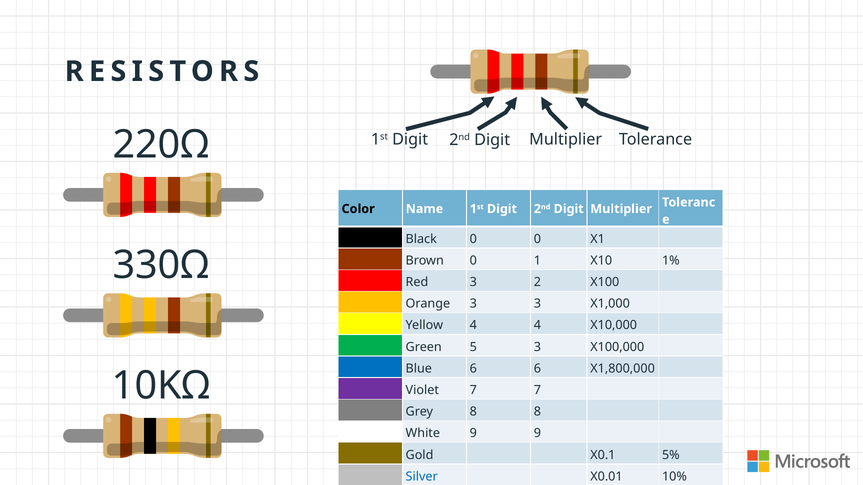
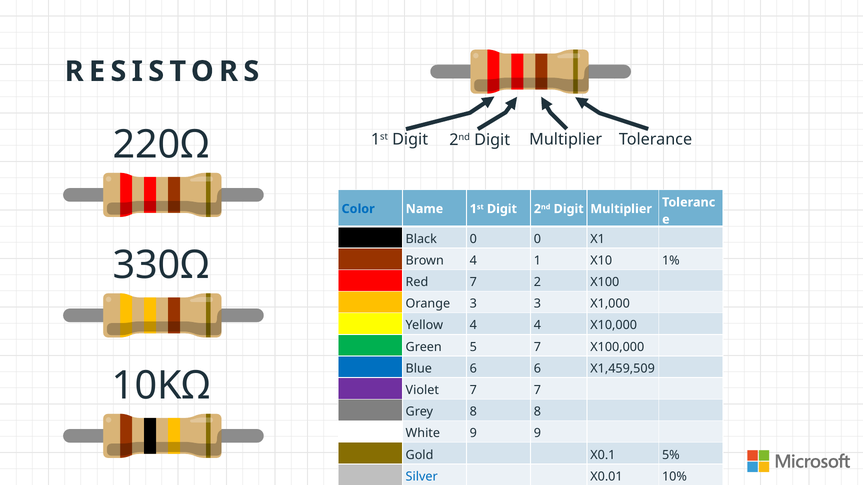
Color colour: black -> blue
Brown 0: 0 -> 4
Red 3: 3 -> 7
5 3: 3 -> 7
X1,800,000: X1,800,000 -> X1,459,509
